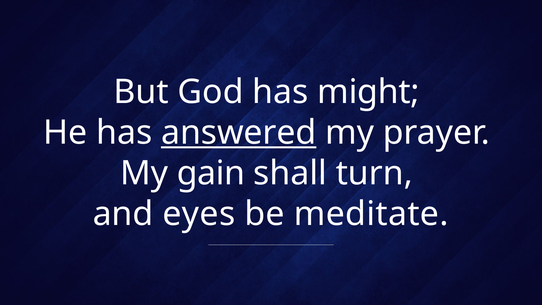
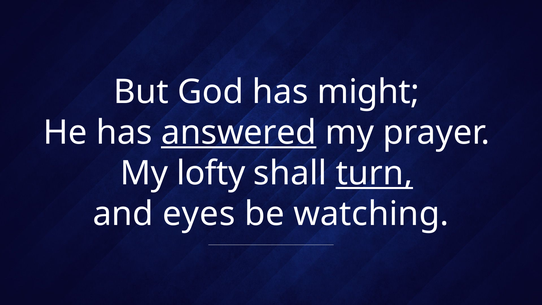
gain: gain -> lofty
turn underline: none -> present
meditate: meditate -> watching
